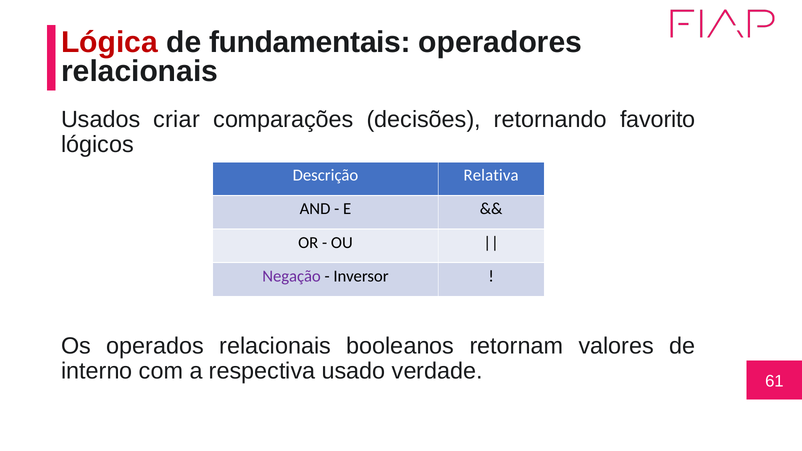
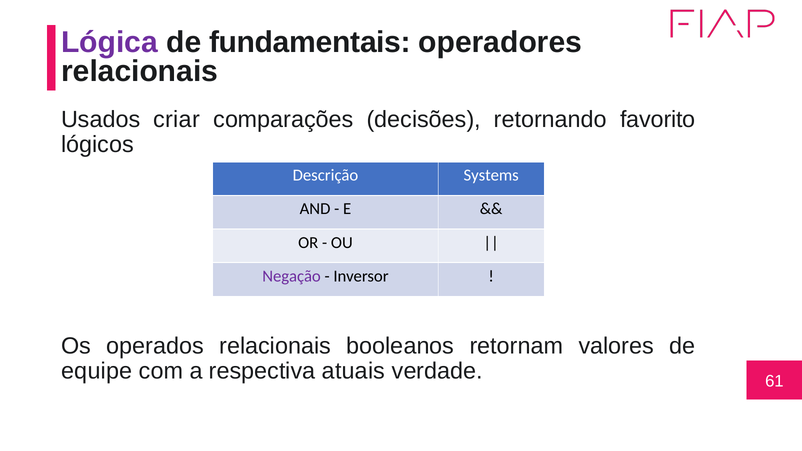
Lógica colour: red -> purple
Relativa: Relativa -> Systems
interno: interno -> equipe
usado: usado -> atuais
